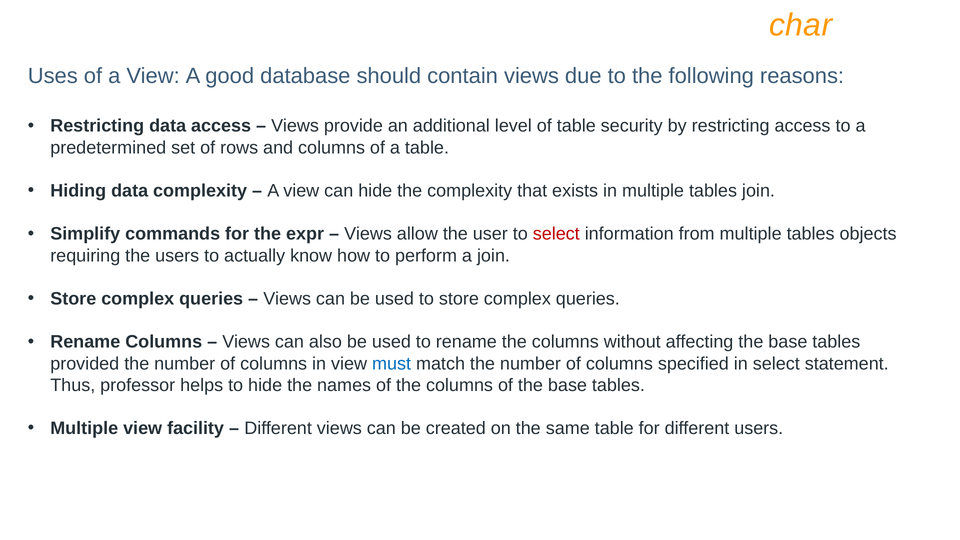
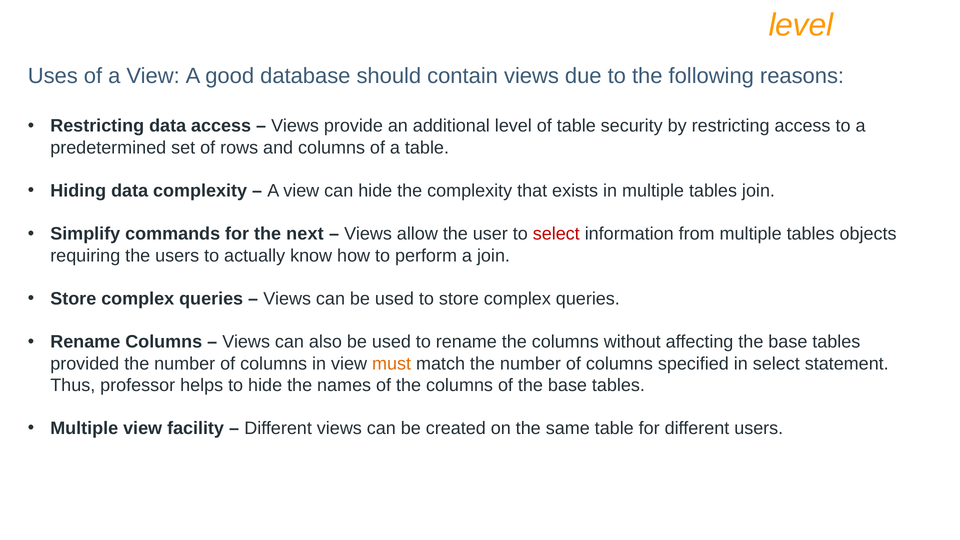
char at (801, 25): char -> level
expr: expr -> next
must colour: blue -> orange
